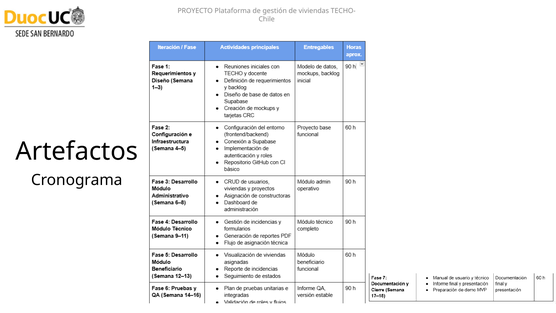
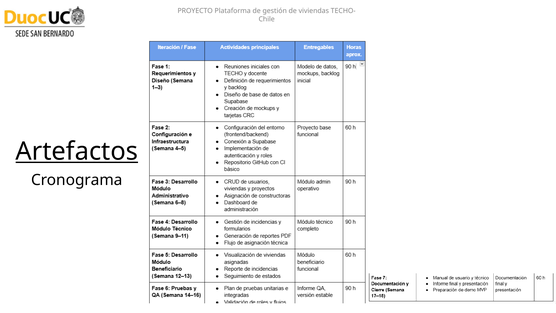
Artefactos underline: none -> present
